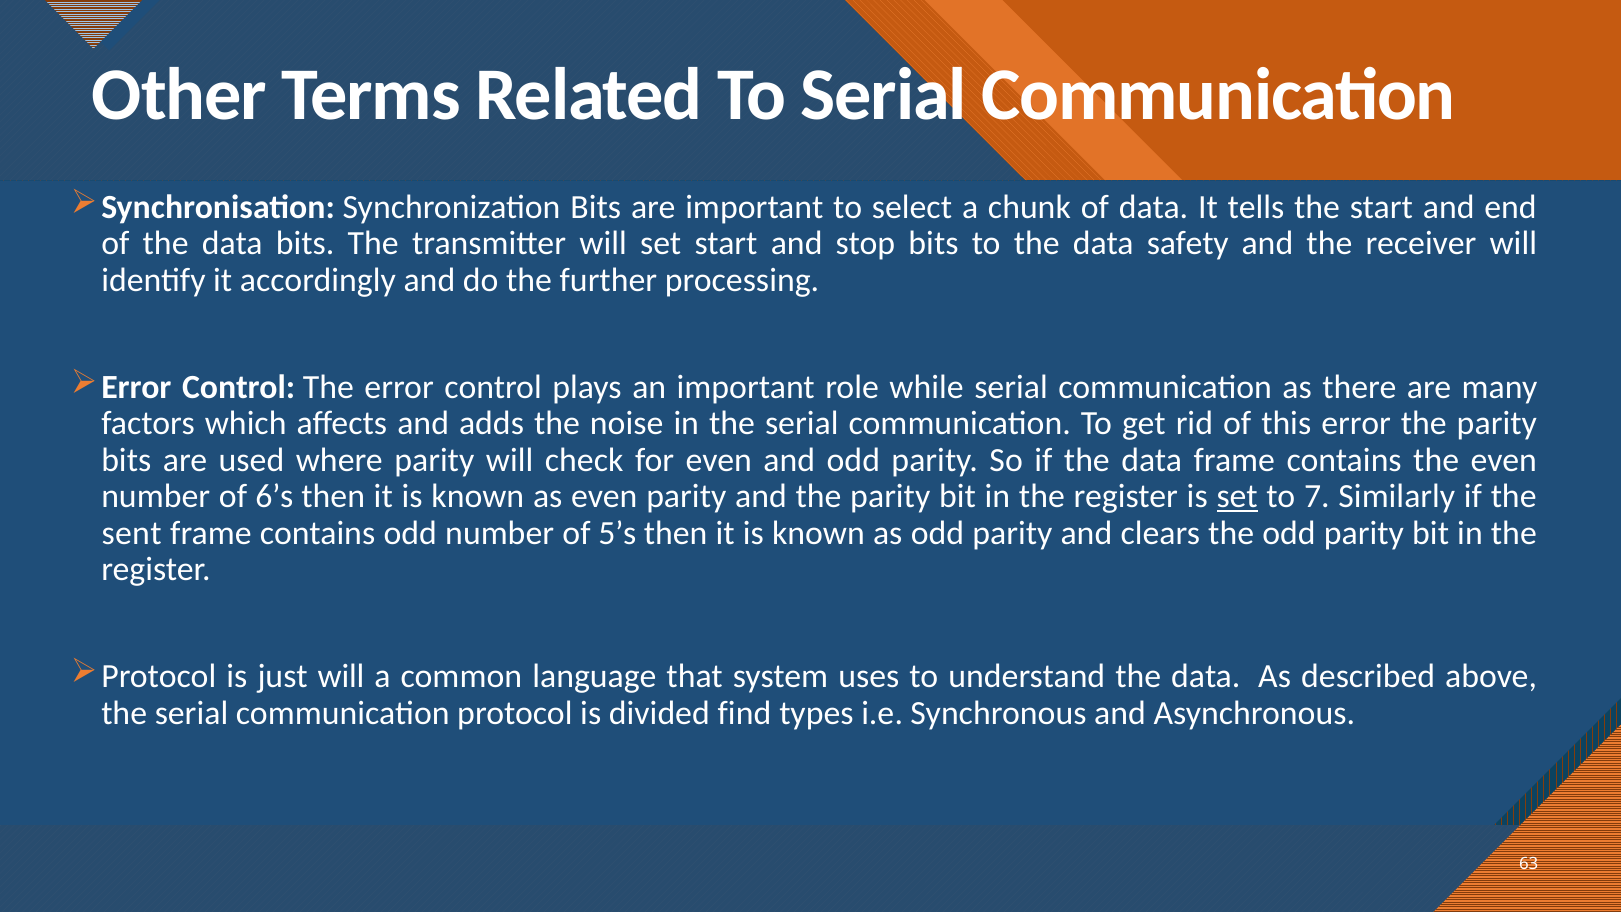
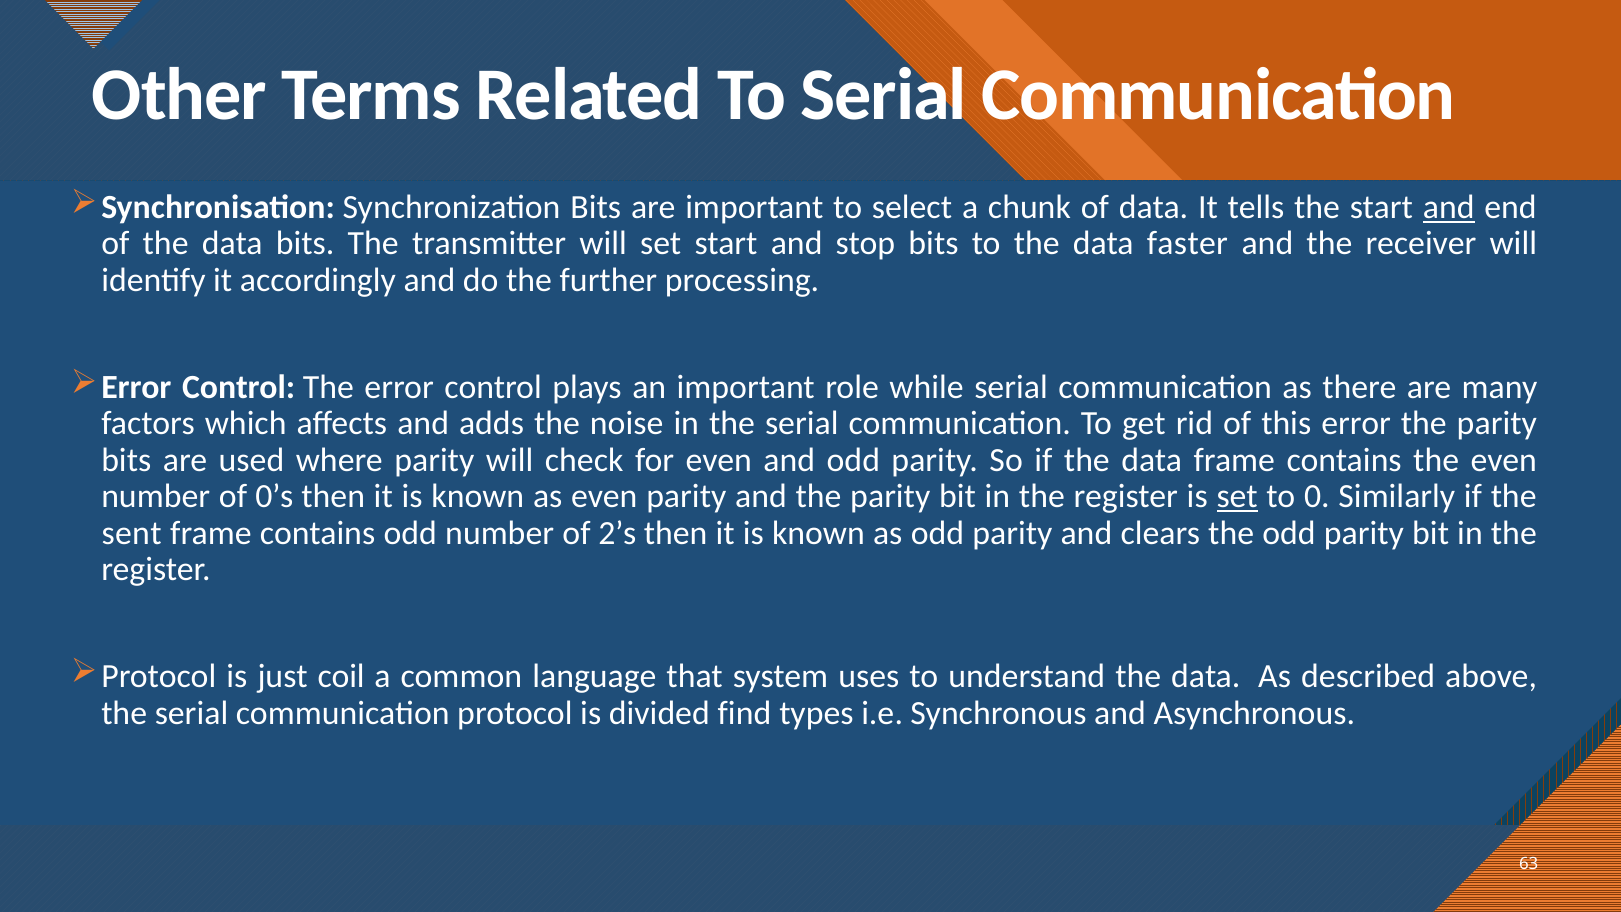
and at (1449, 207) underline: none -> present
safety: safety -> faster
6’s: 6’s -> 0’s
7: 7 -> 0
5’s: 5’s -> 2’s
just will: will -> coil
